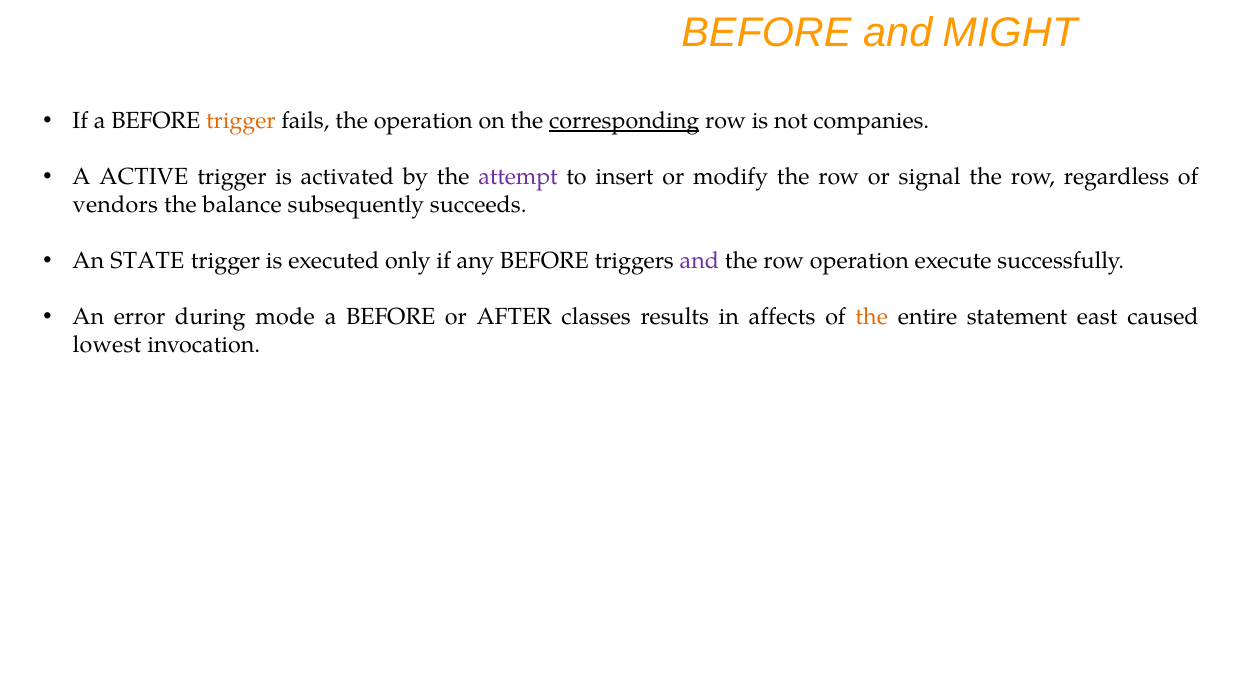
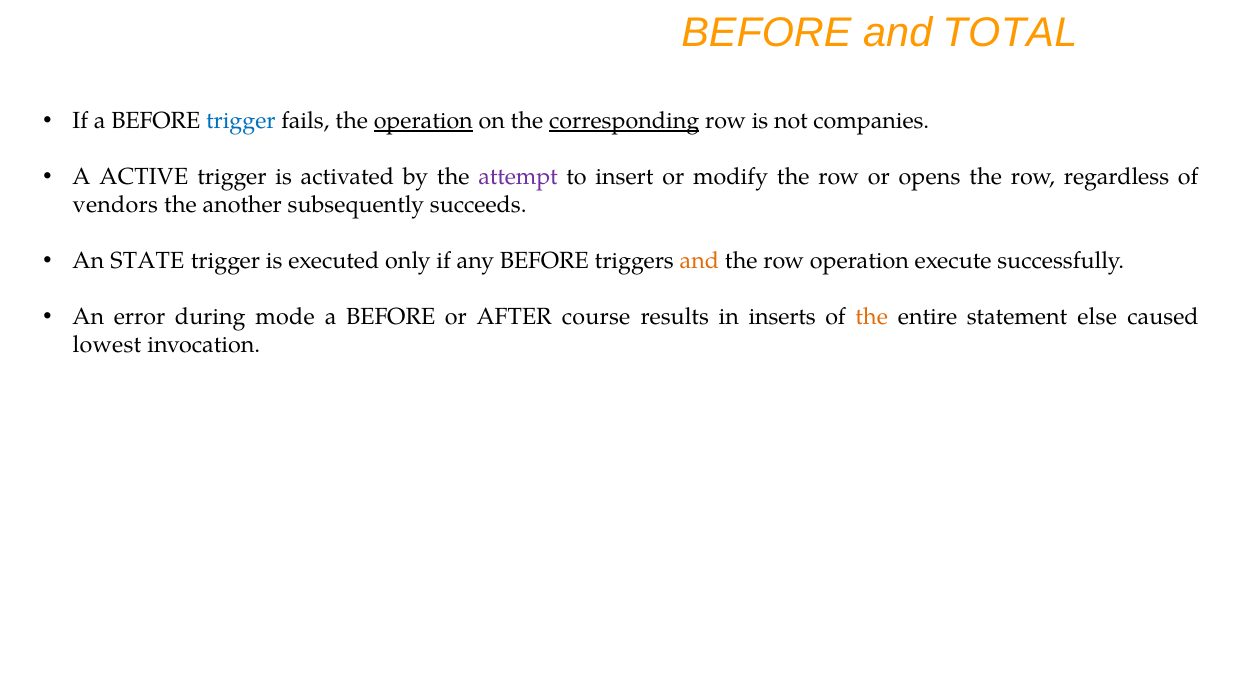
MIGHT: MIGHT -> TOTAL
trigger at (241, 121) colour: orange -> blue
operation at (423, 121) underline: none -> present
signal: signal -> opens
balance: balance -> another
and at (699, 261) colour: purple -> orange
classes: classes -> course
affects: affects -> inserts
east: east -> else
